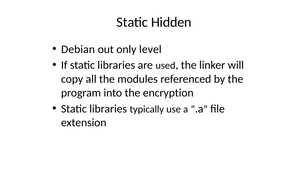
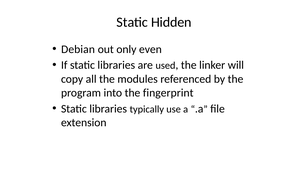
level: level -> even
encryption: encryption -> fingerprint
